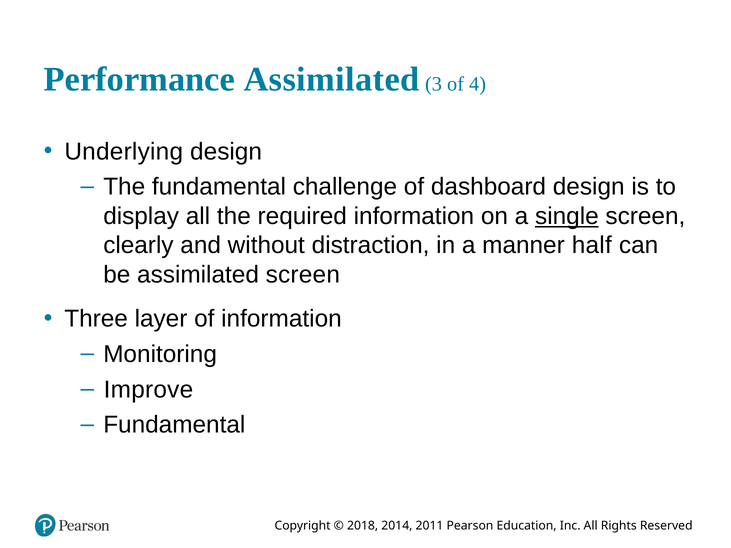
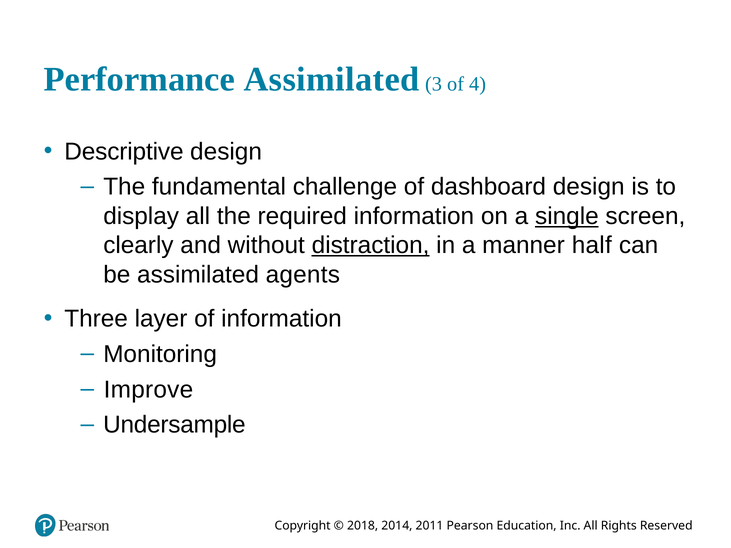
Underlying: Underlying -> Descriptive
distraction underline: none -> present
assimilated screen: screen -> agents
Fundamental at (174, 425): Fundamental -> Undersample
